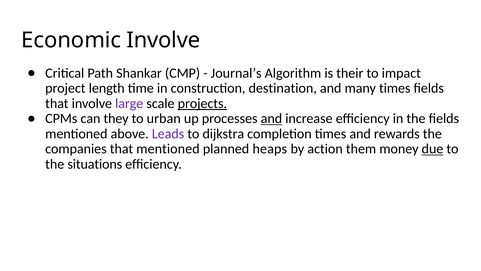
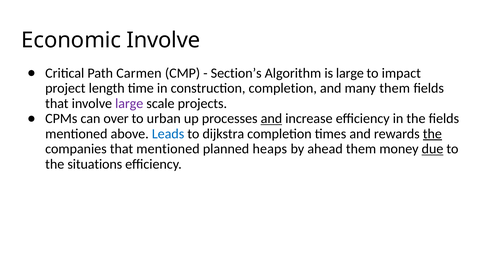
Shankar: Shankar -> Carmen
Journal’s: Journal’s -> Section’s
is their: their -> large
construction destination: destination -> completion
many times: times -> them
projects underline: present -> none
they: they -> over
Leads colour: purple -> blue
the at (432, 134) underline: none -> present
action: action -> ahead
